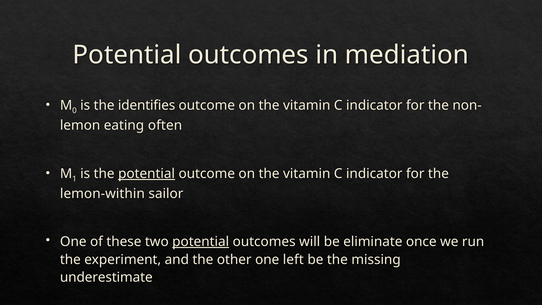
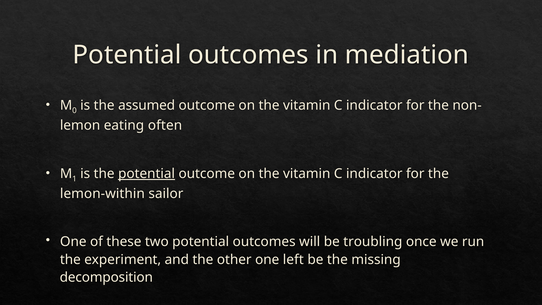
identifies: identifies -> assumed
potential at (201, 242) underline: present -> none
eliminate: eliminate -> troubling
underestimate: underestimate -> decomposition
